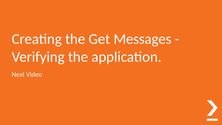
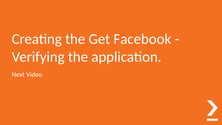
Messages: Messages -> Facebook
